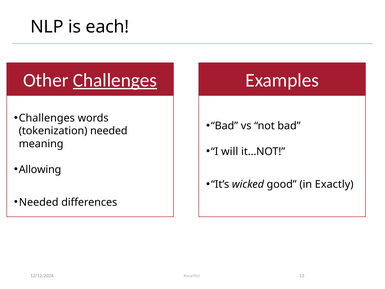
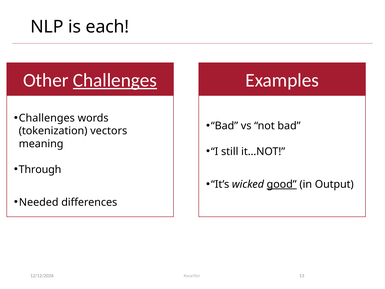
tokenization needed: needed -> vectors
will: will -> still
Allowing: Allowing -> Through
good underline: none -> present
Exactly: Exactly -> Output
